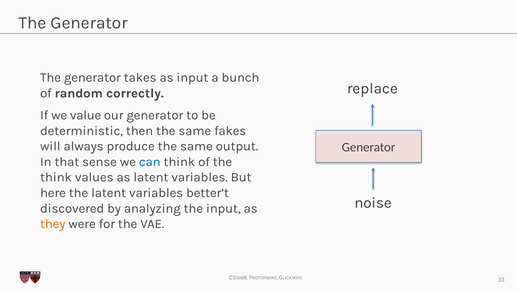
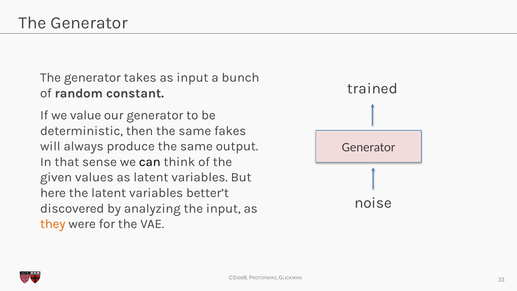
replace: replace -> trained
correctly: correctly -> constant
can colour: blue -> black
think at (56, 177): think -> given
